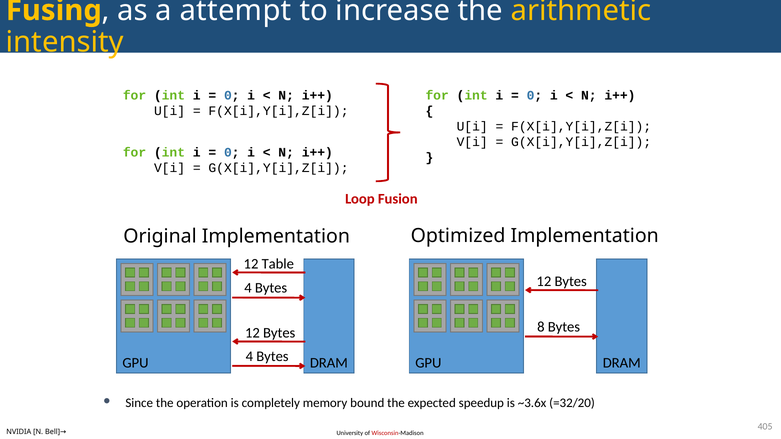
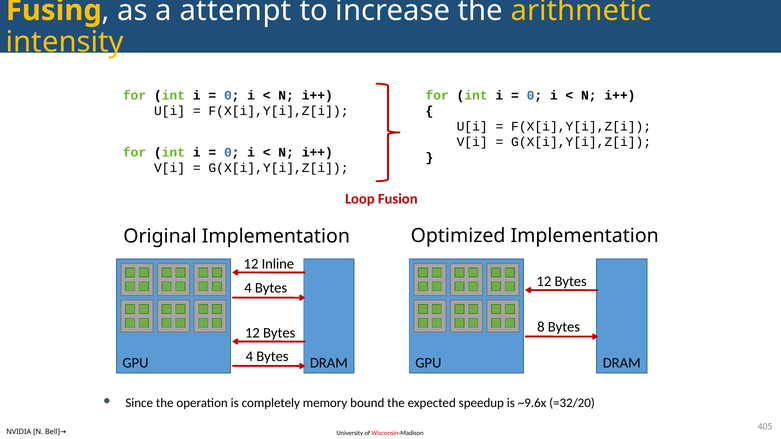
Table: Table -> Inline
~3.6x: ~3.6x -> ~9.6x
